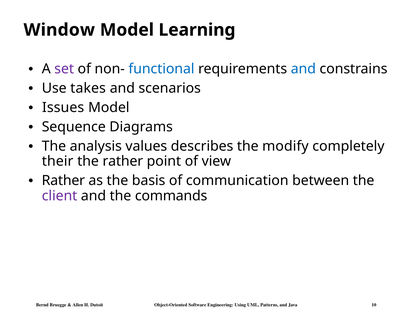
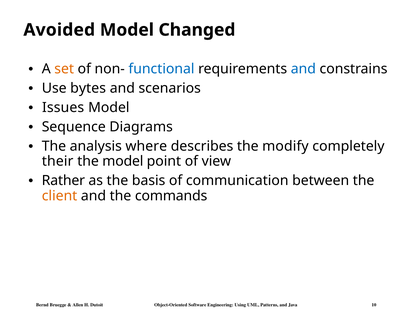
Window: Window -> Avoided
Learning: Learning -> Changed
set colour: purple -> orange
takes: takes -> bytes
values: values -> where
the rather: rather -> model
client colour: purple -> orange
